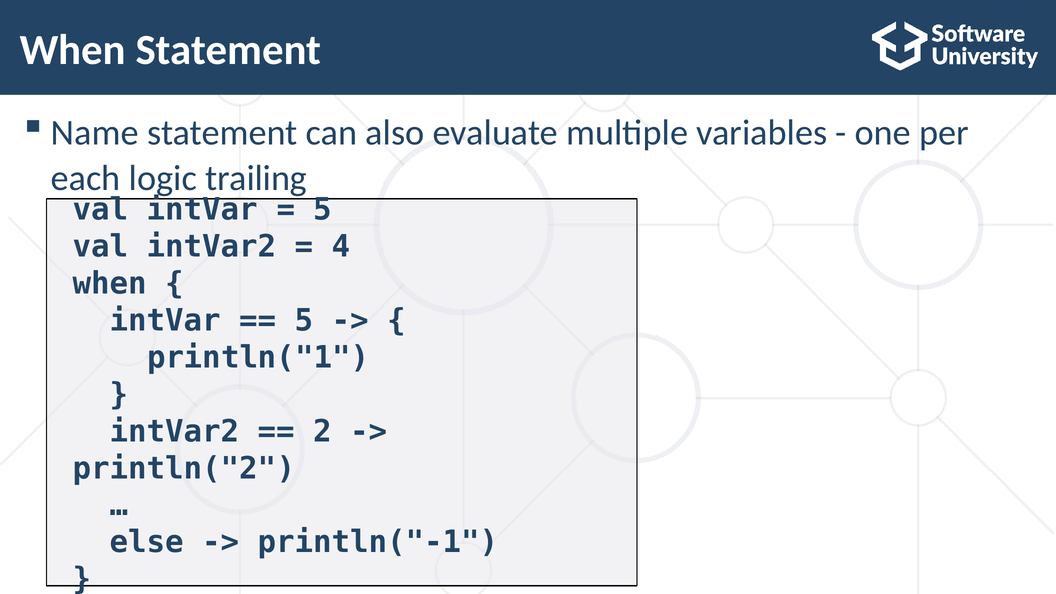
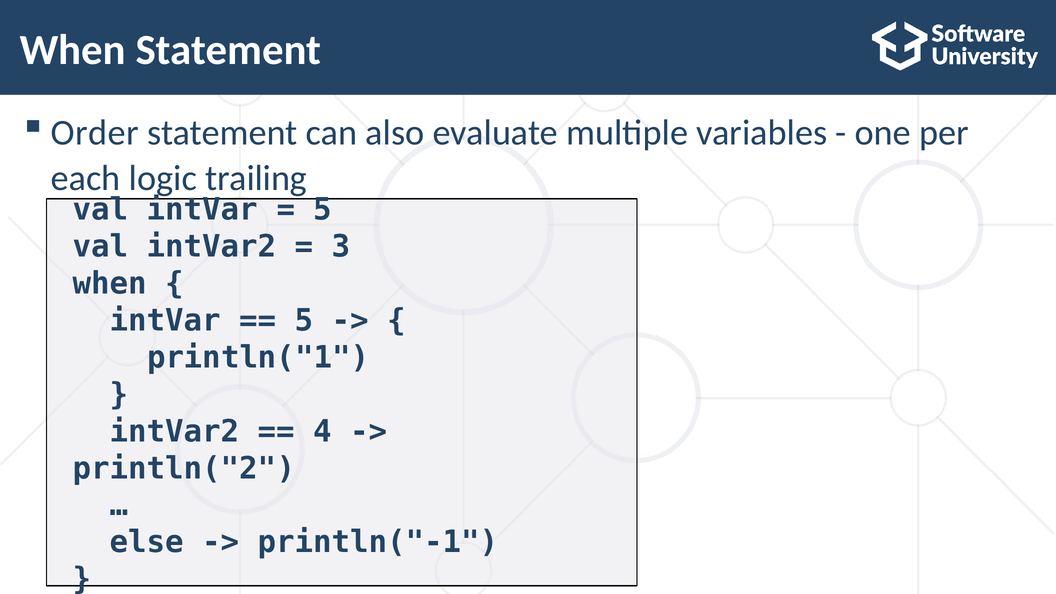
Name: Name -> Order
4: 4 -> 3
2: 2 -> 4
